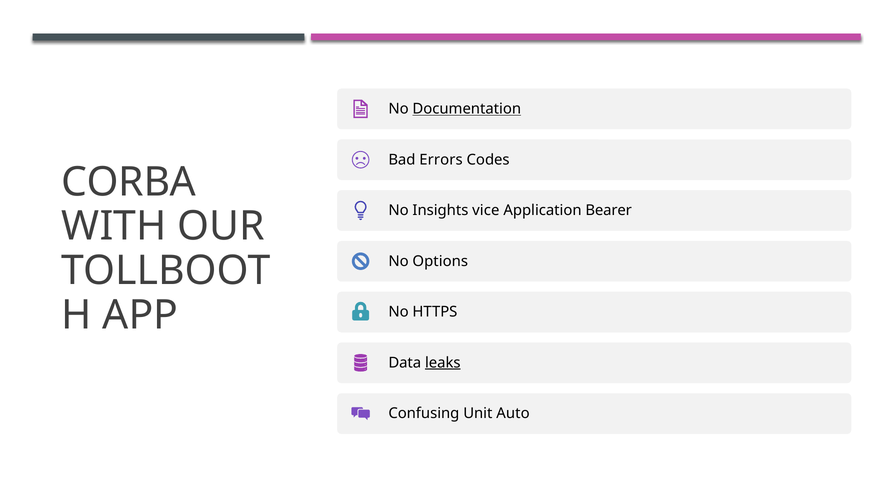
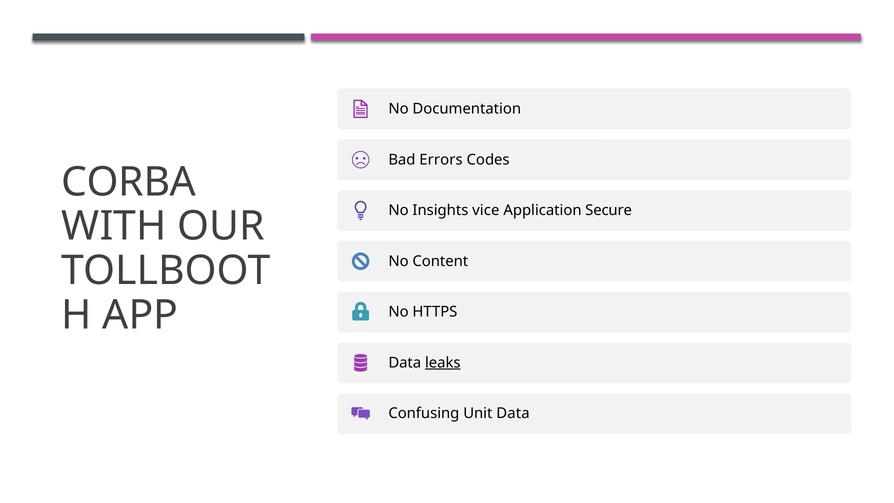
Documentation underline: present -> none
Bearer: Bearer -> Secure
Options: Options -> Content
Unit Auto: Auto -> Data
